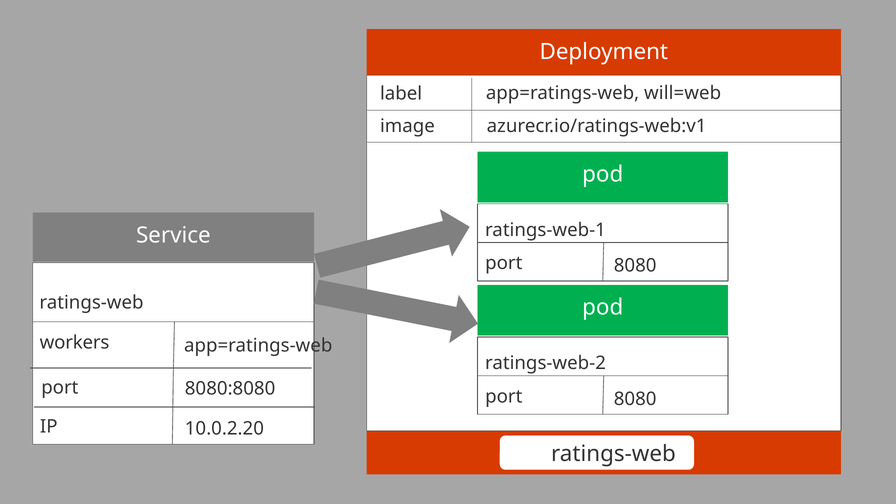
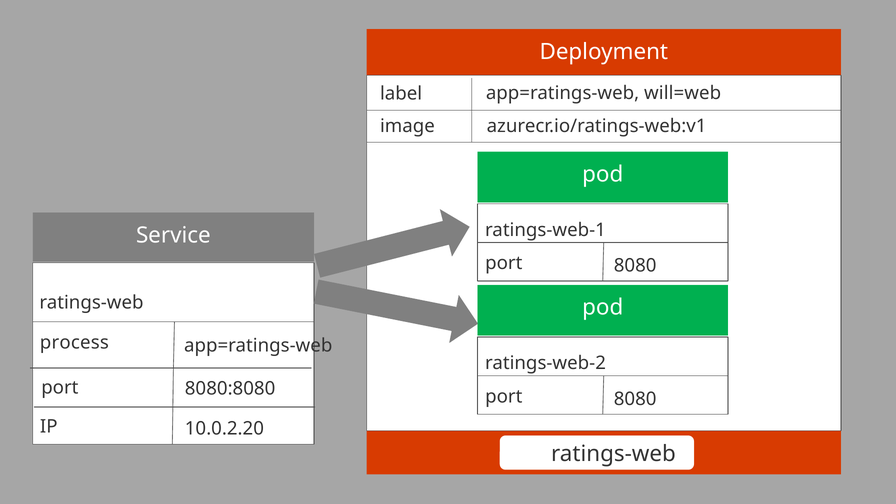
workers: workers -> process
